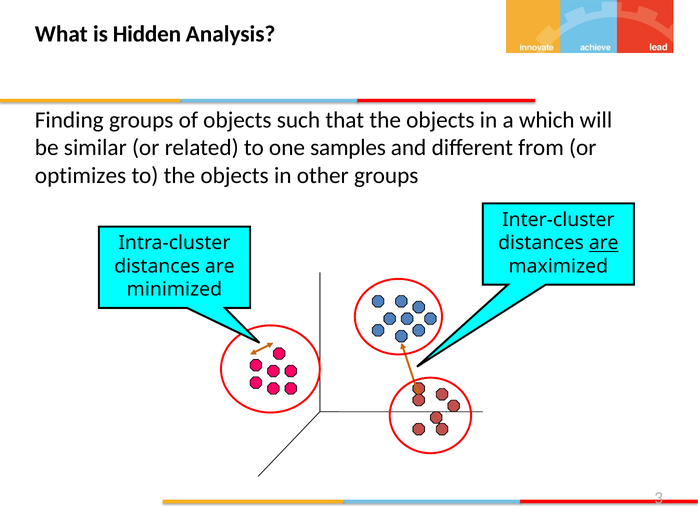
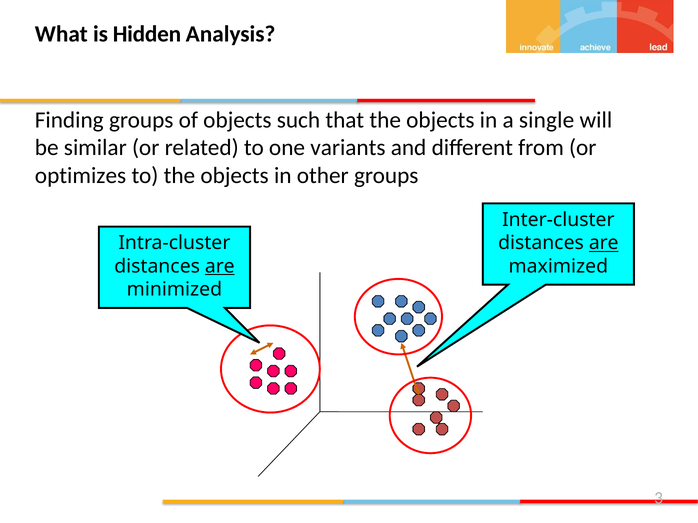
which: which -> single
samples: samples -> variants
are at (220, 267) underline: none -> present
